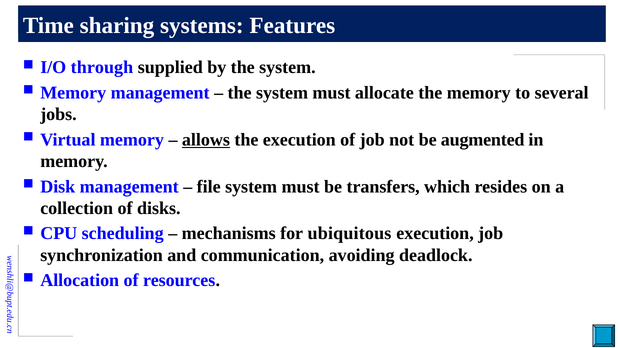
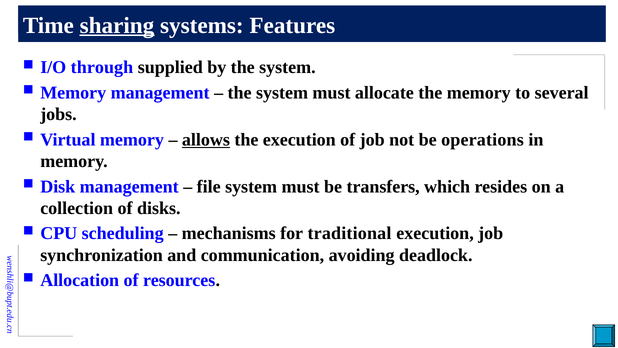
sharing underline: none -> present
augmented: augmented -> operations
ubiquitous: ubiquitous -> traditional
